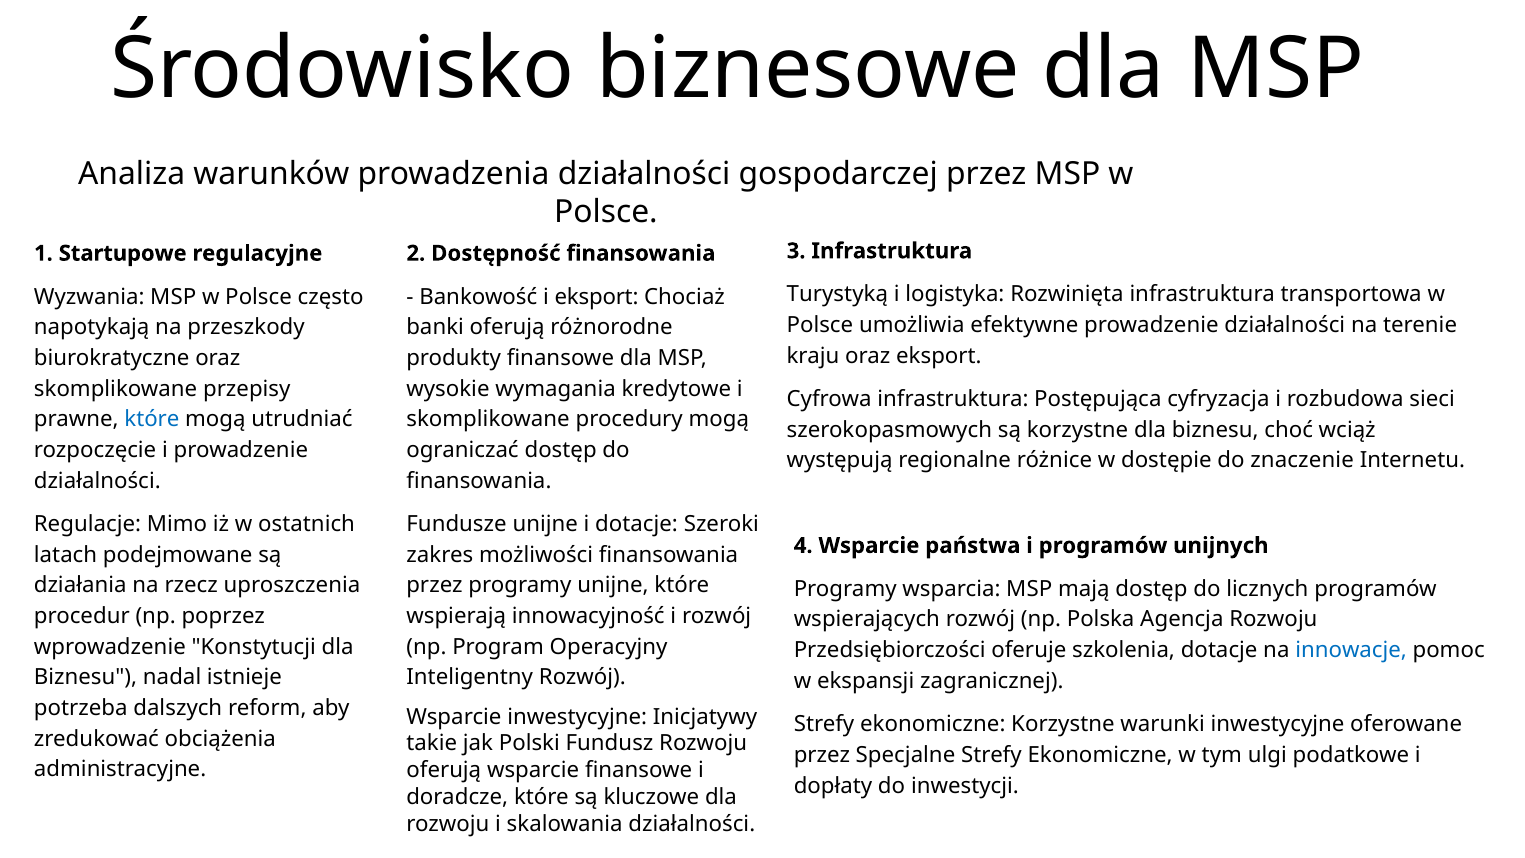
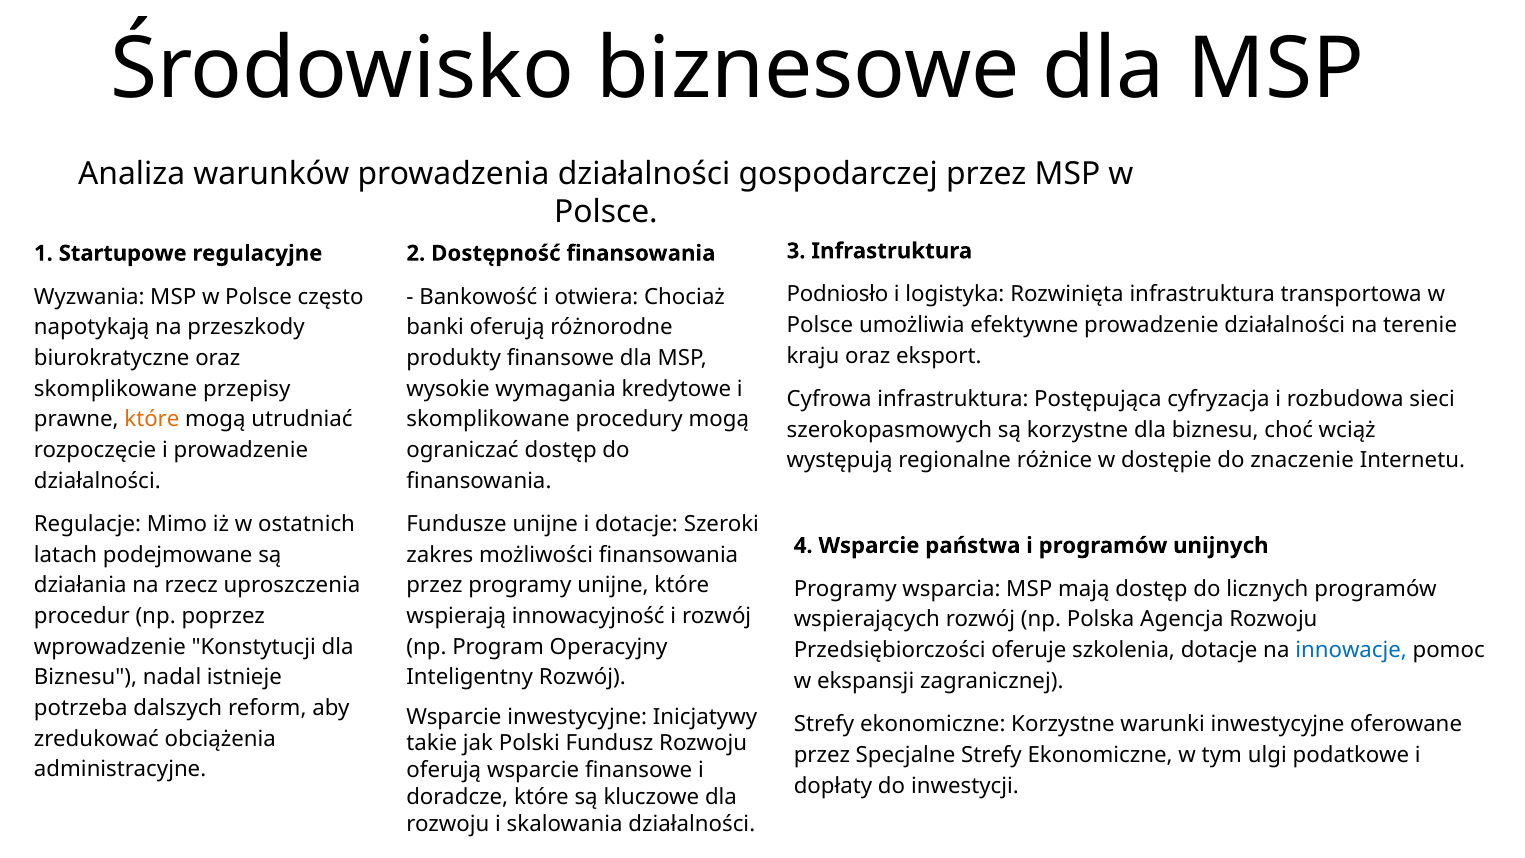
Turystyką: Turystyką -> Podniosło
i eksport: eksport -> otwiera
które at (152, 419) colour: blue -> orange
